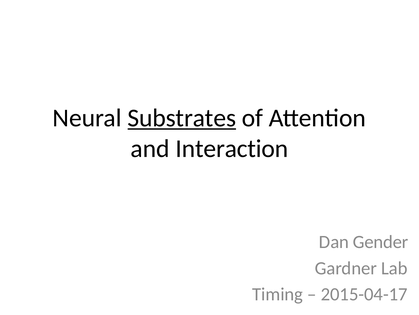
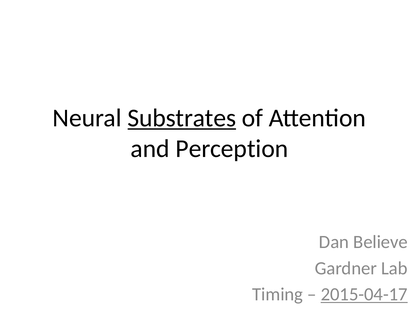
Interaction: Interaction -> Perception
Gender: Gender -> Believe
2015-04-17 underline: none -> present
